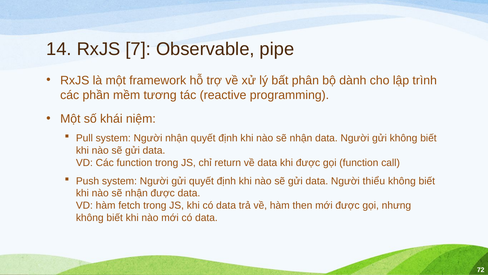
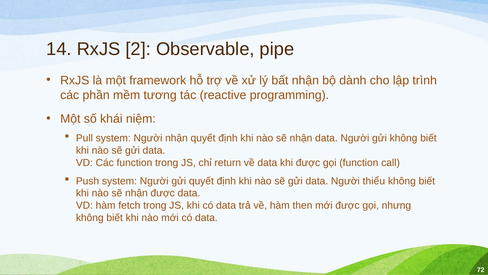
7: 7 -> 2
bất phân: phân -> nhận
